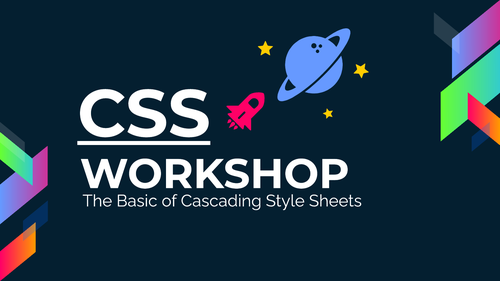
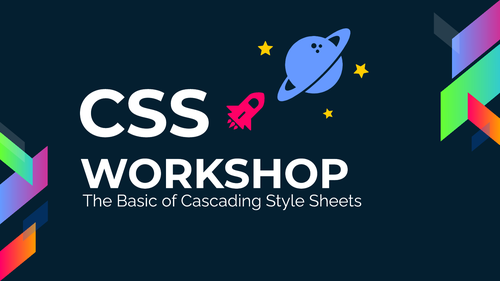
CSS underline: present -> none
